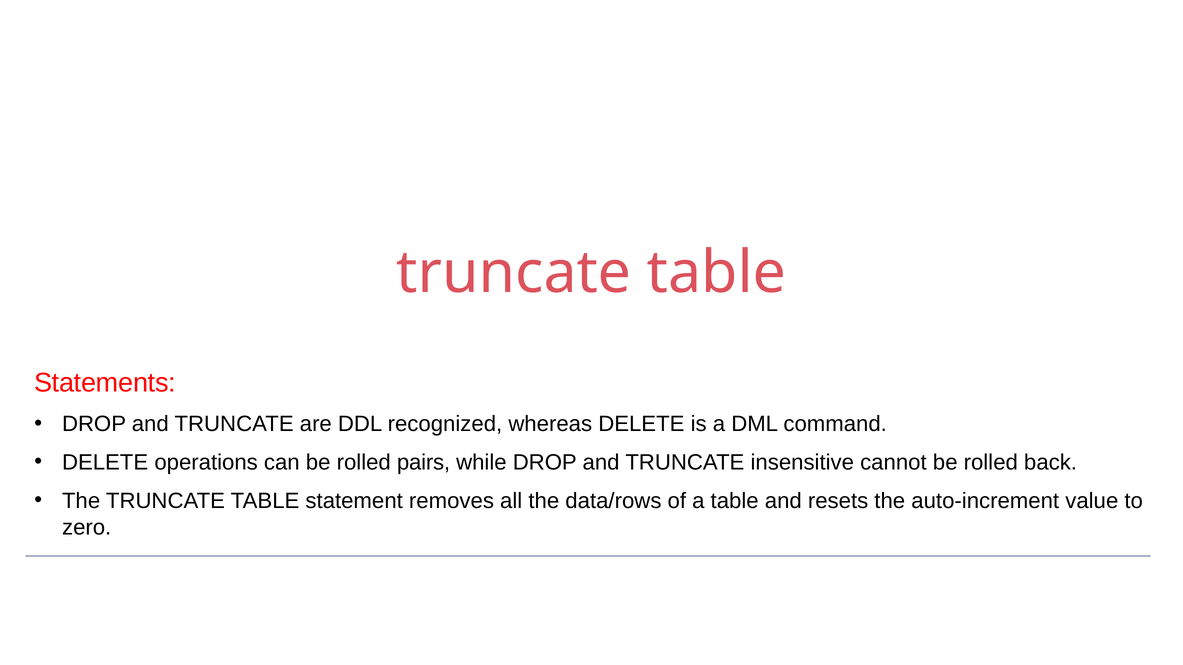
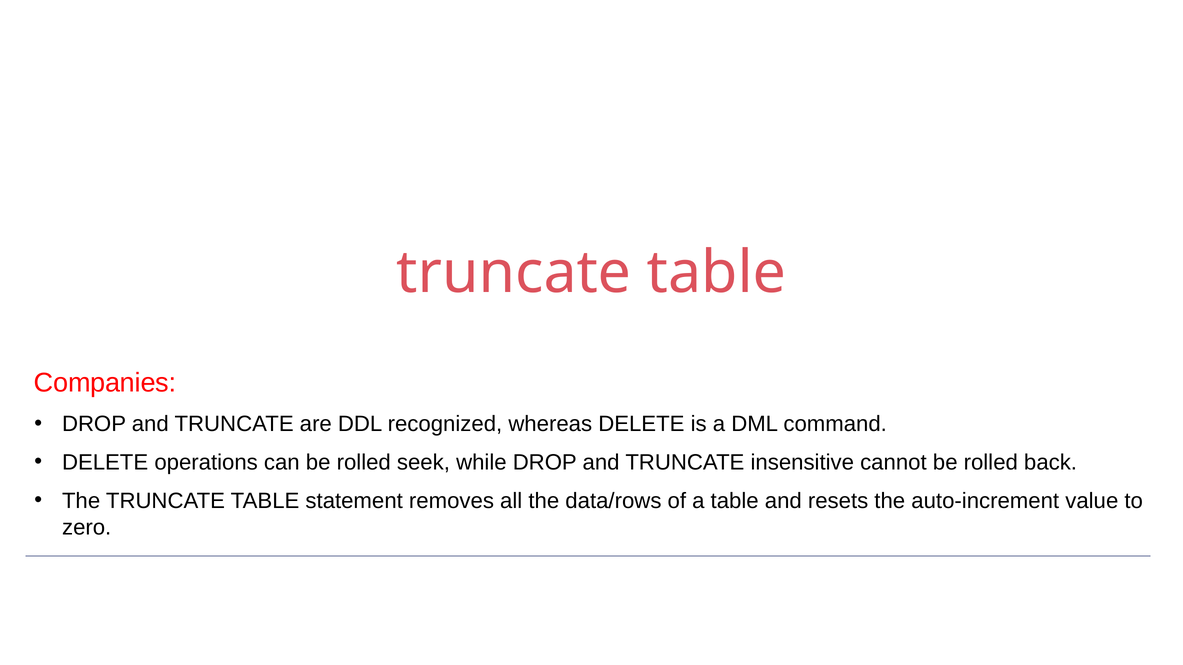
Statements: Statements -> Companies
pairs: pairs -> seek
